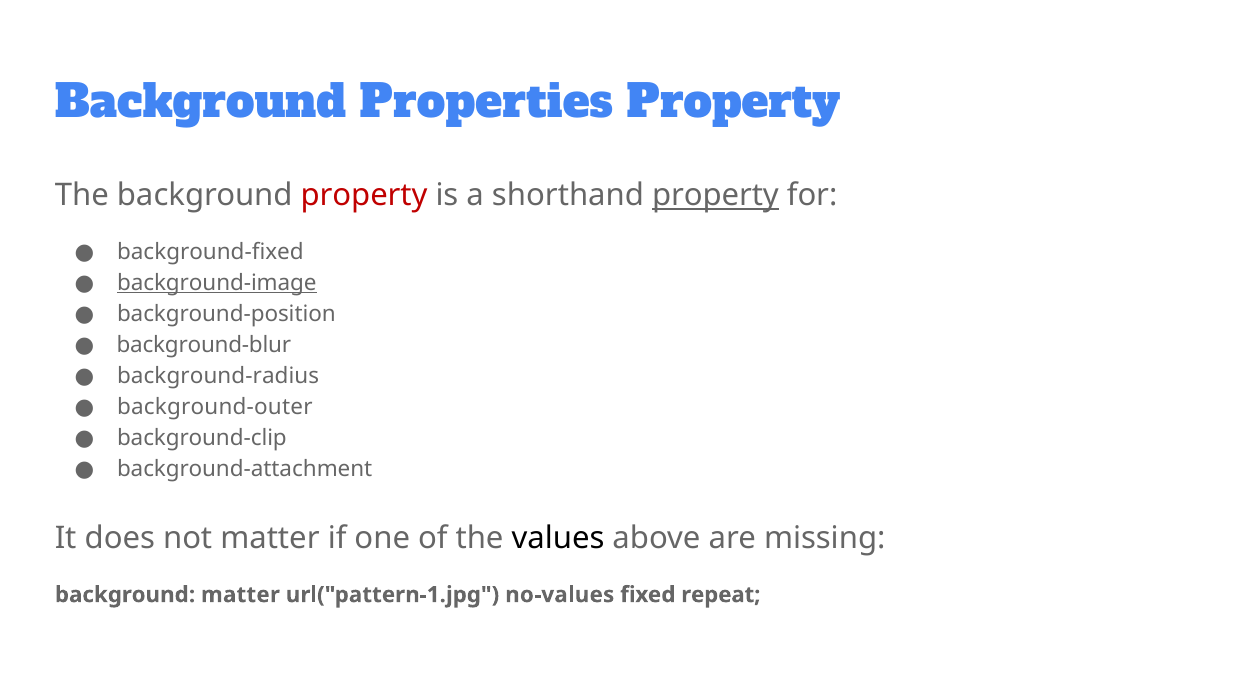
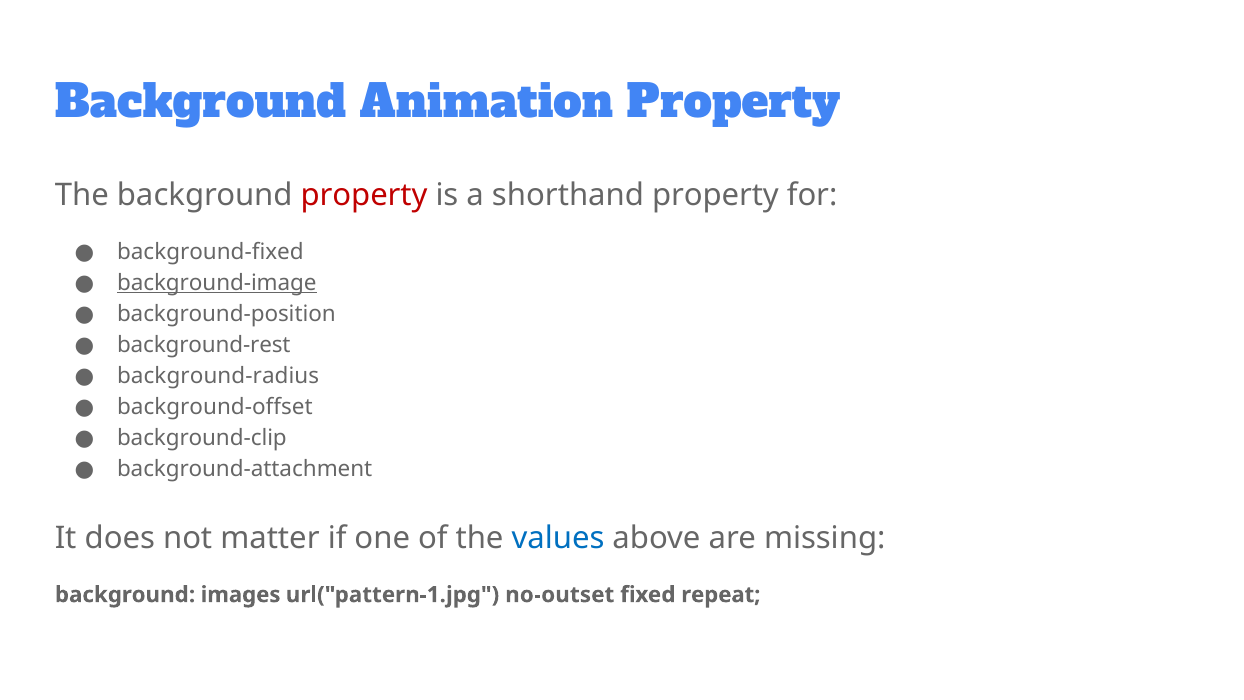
Properties: Properties -> Animation
property at (715, 196) underline: present -> none
background-blur: background-blur -> background-rest
background-outer: background-outer -> background-offset
values colour: black -> blue
background matter: matter -> images
no-values: no-values -> no-outset
